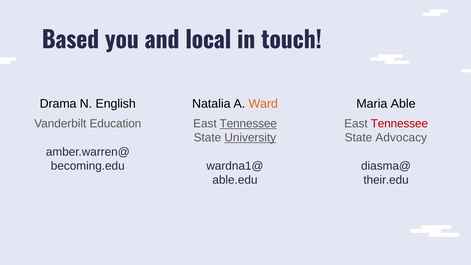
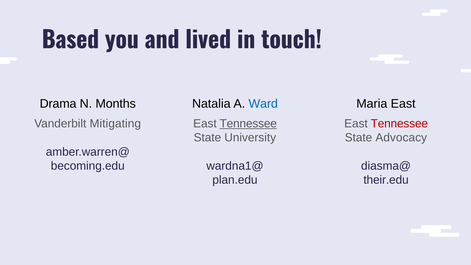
local: local -> lived
English: English -> Months
Ward colour: orange -> blue
Maria Able: Able -> East
Education: Education -> Mitigating
University underline: present -> none
able.edu: able.edu -> plan.edu
